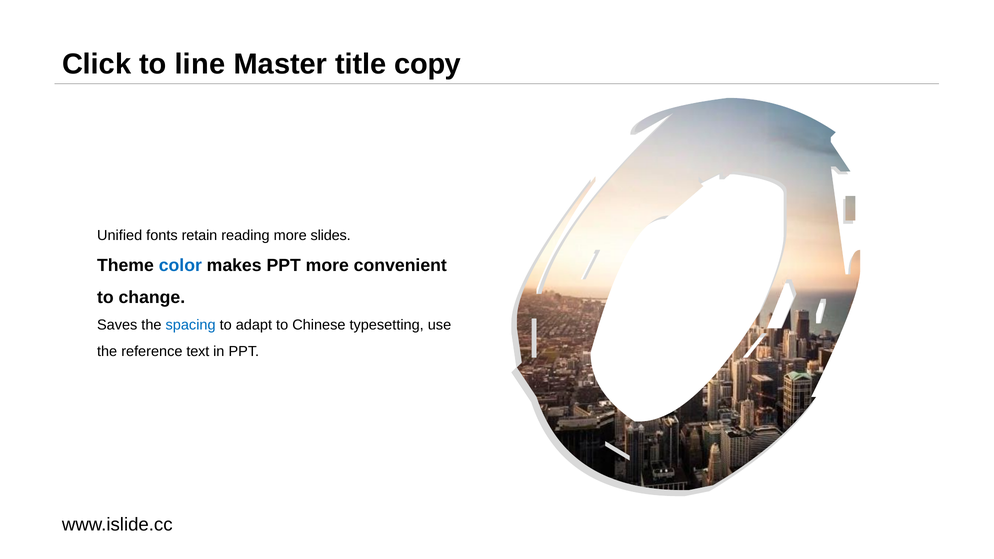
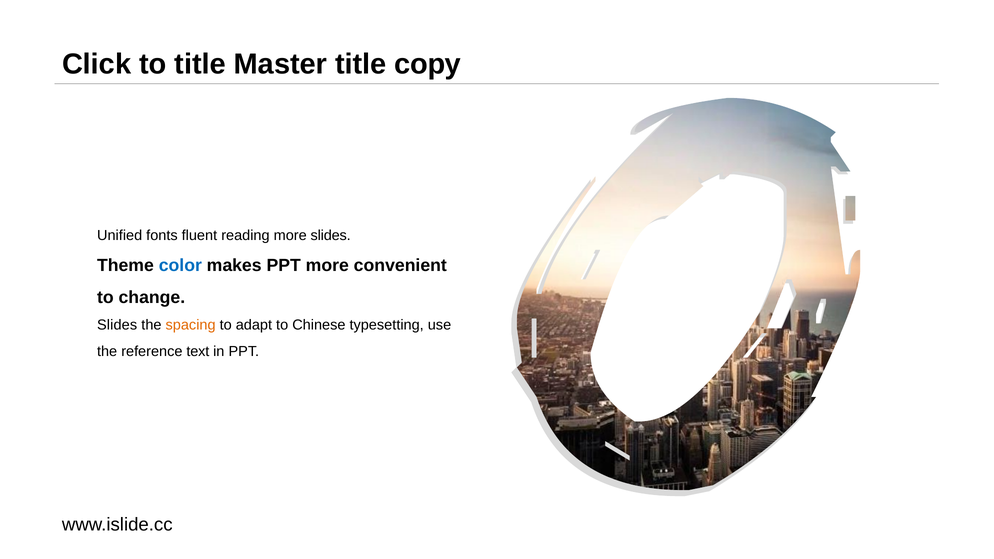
to line: line -> title
retain: retain -> fluent
Saves at (117, 325): Saves -> Slides
spacing colour: blue -> orange
